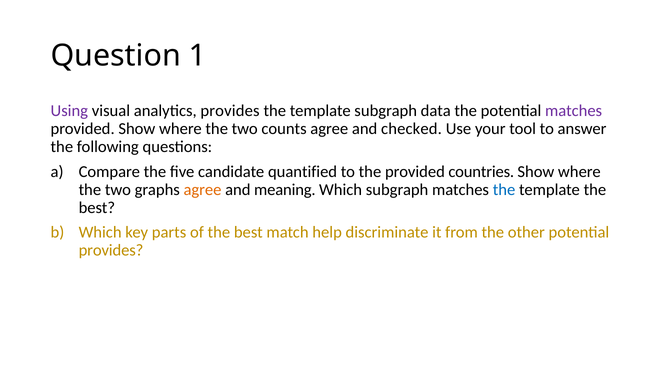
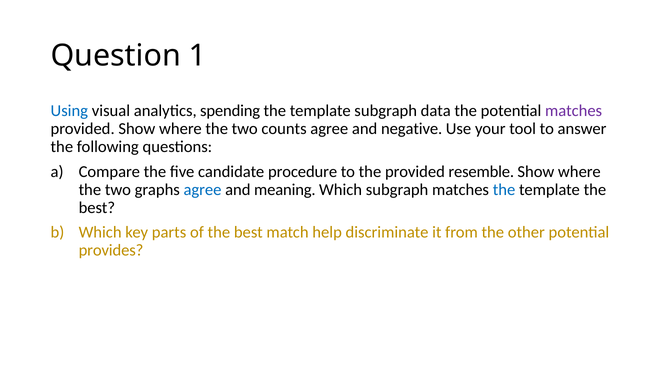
Using colour: purple -> blue
analytics provides: provides -> spending
checked: checked -> negative
quantified: quantified -> procedure
countries: countries -> resemble
agree at (203, 189) colour: orange -> blue
